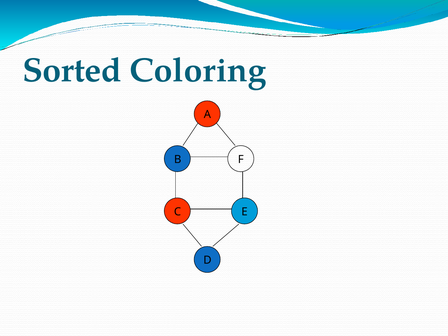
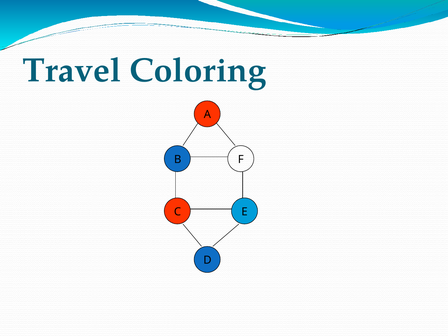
Sorted: Sorted -> Travel
